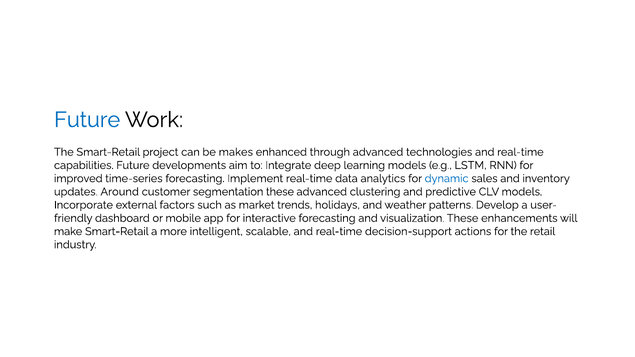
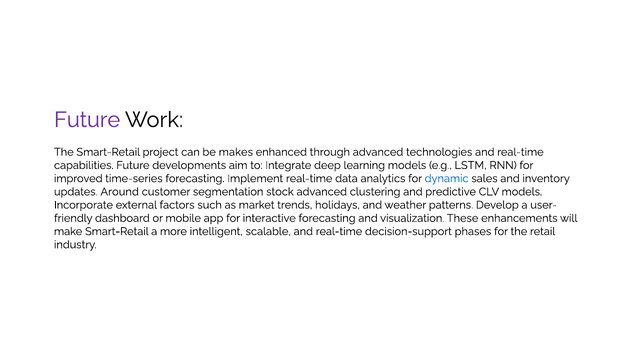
Future at (87, 120) colour: blue -> purple
segmentation these: these -> stock
actions: actions -> phases
